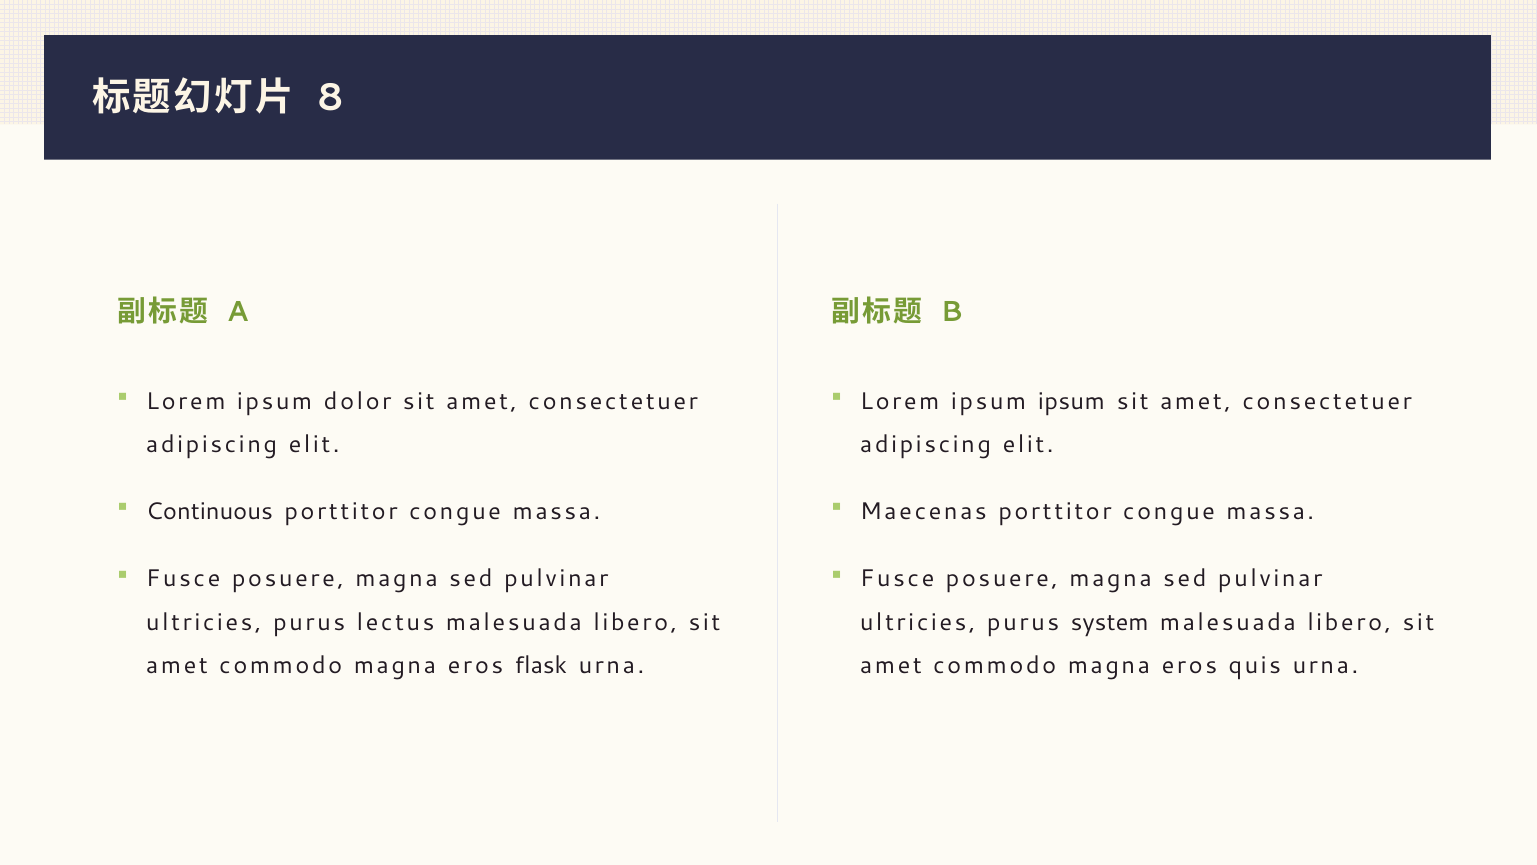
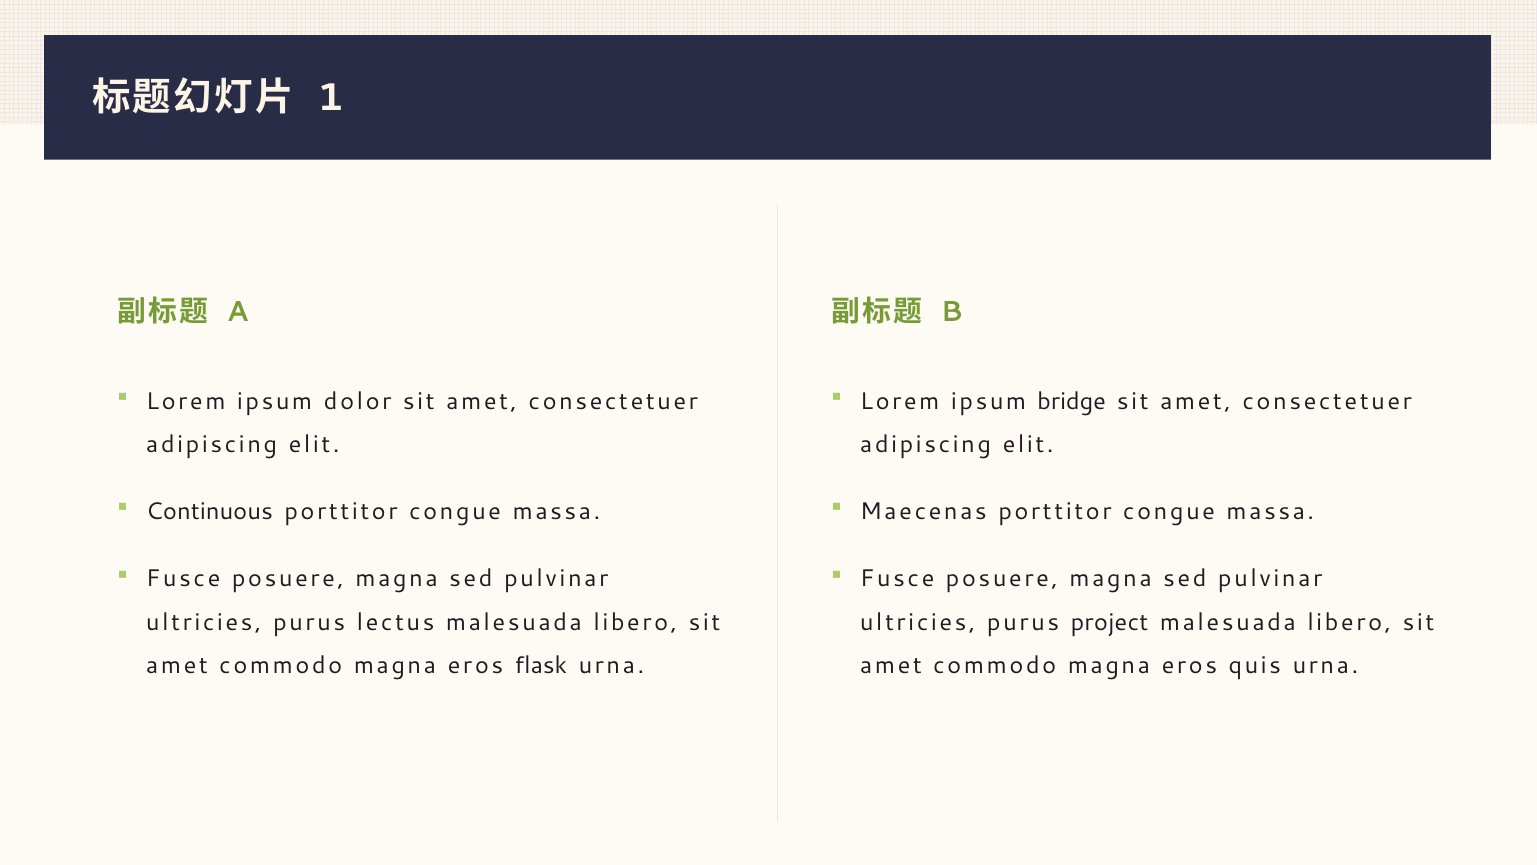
8: 8 -> 1
ipsum ipsum: ipsum -> bridge
system: system -> project
